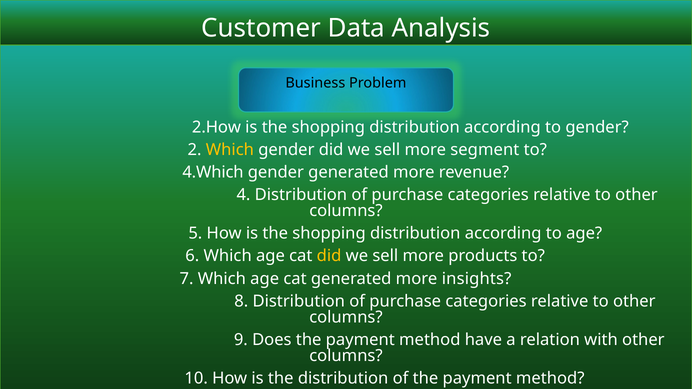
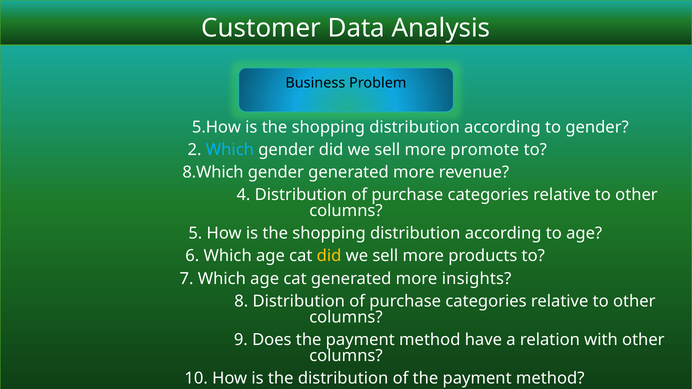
2.How: 2.How -> 5.How
Which at (230, 150) colour: yellow -> light blue
segment: segment -> promote
4.Which: 4.Which -> 8.Which
